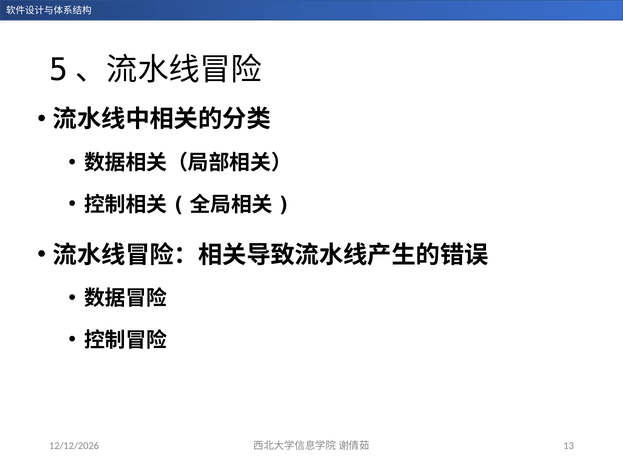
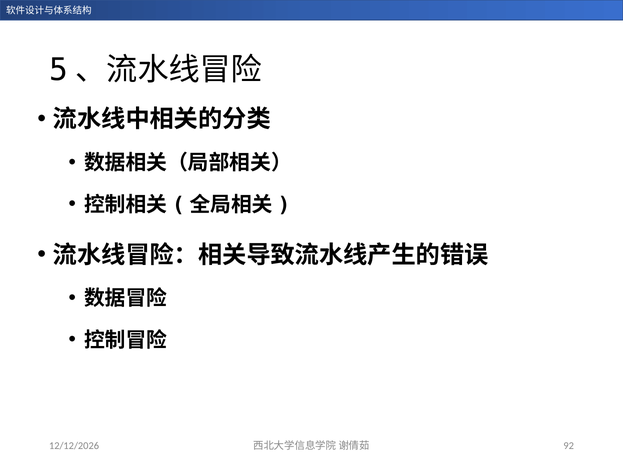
13: 13 -> 92
